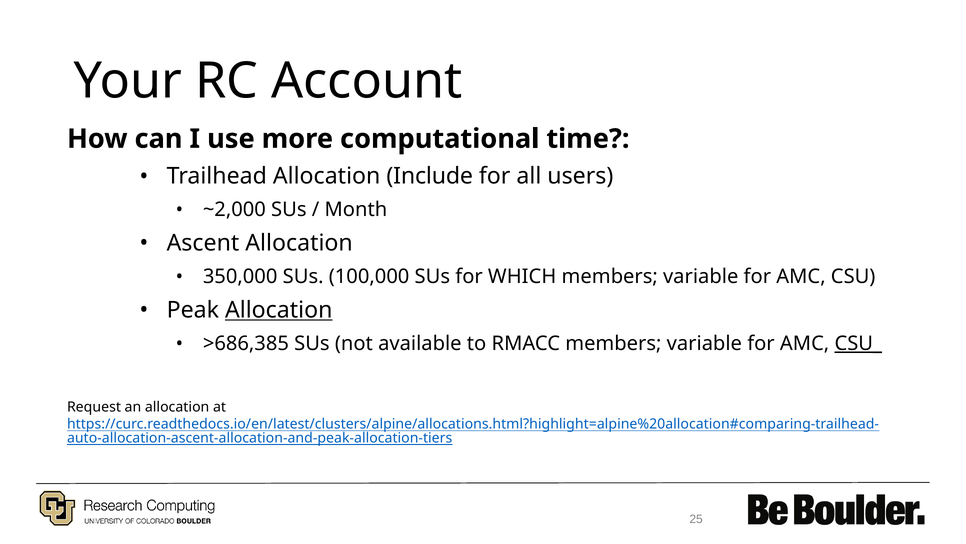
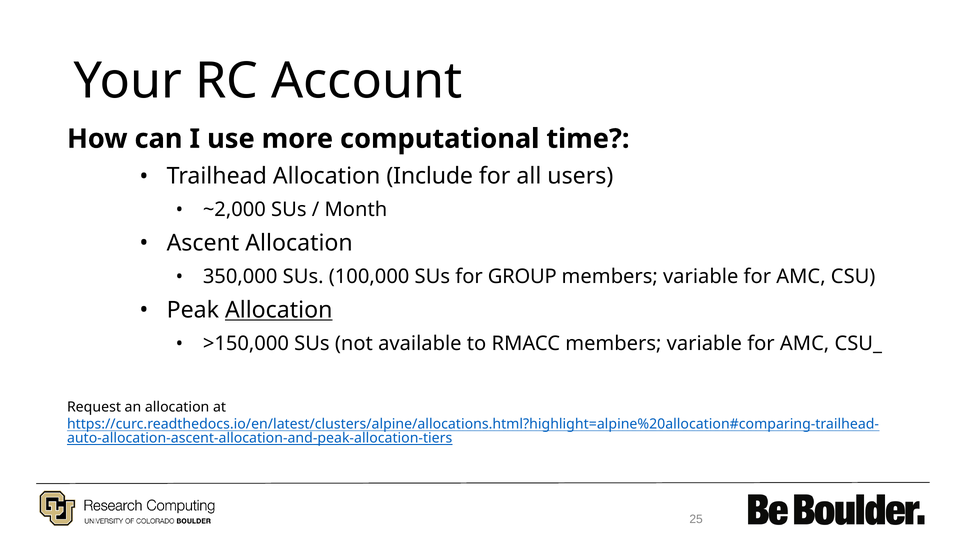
WHICH: WHICH -> GROUP
>686,385: >686,385 -> >150,000
CSU_ underline: present -> none
